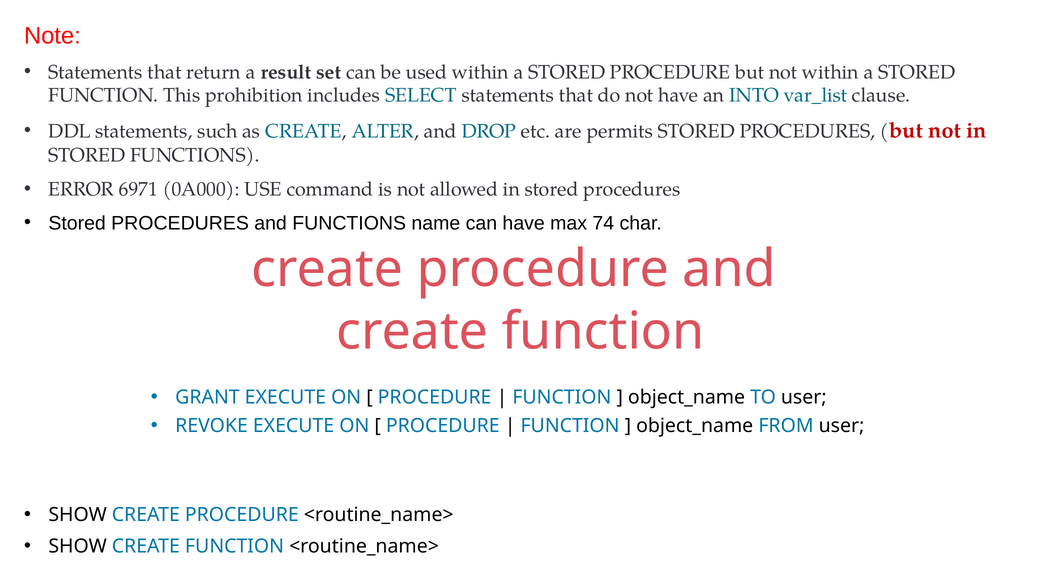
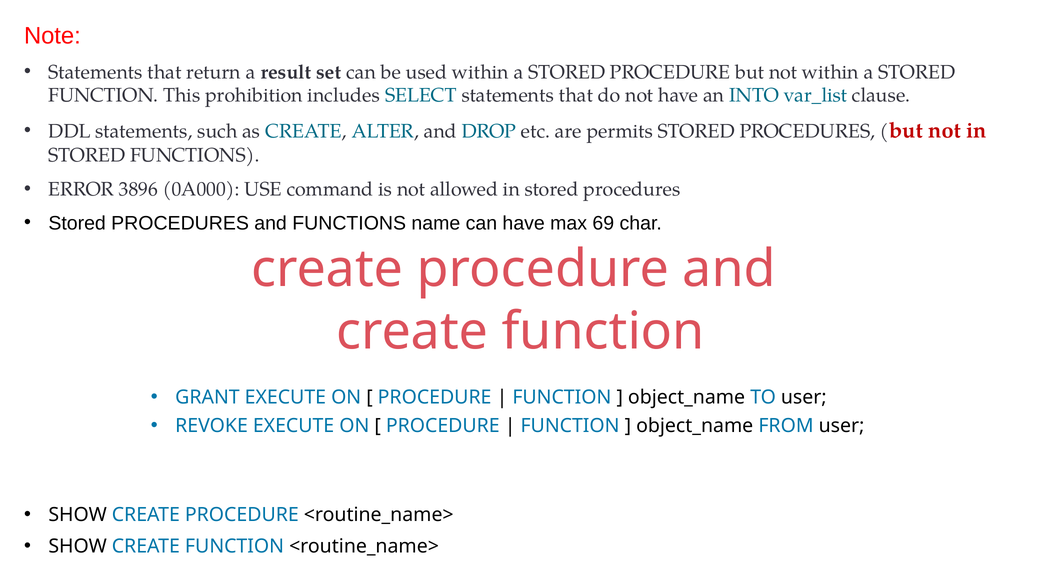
6971: 6971 -> 3896
74: 74 -> 69
